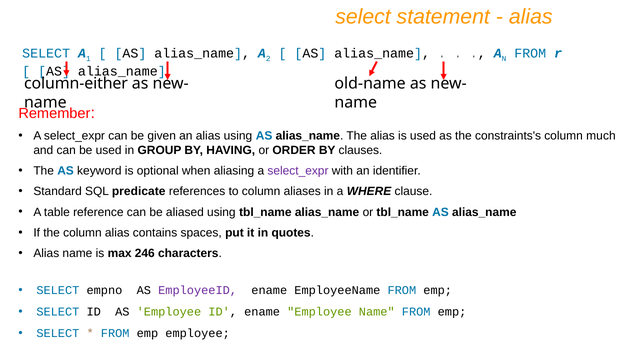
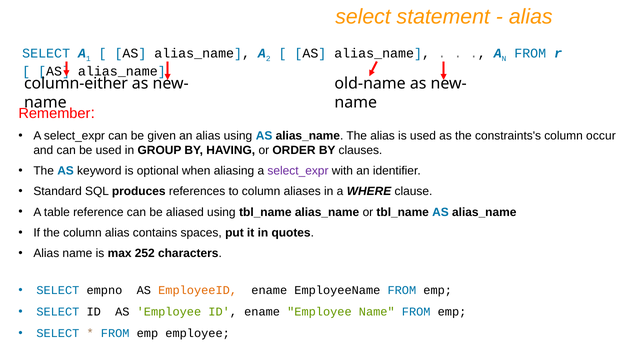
much: much -> occur
predicate: predicate -> produces
246: 246 -> 252
EmployeeID colour: purple -> orange
